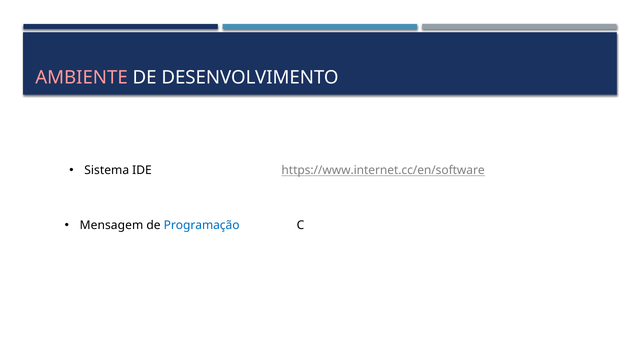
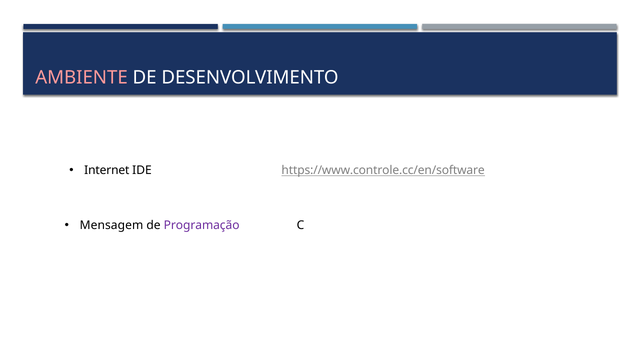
Sistema: Sistema -> Internet
https://www.internet.cc/en/software: https://www.internet.cc/en/software -> https://www.controle.cc/en/software
Programação colour: blue -> purple
